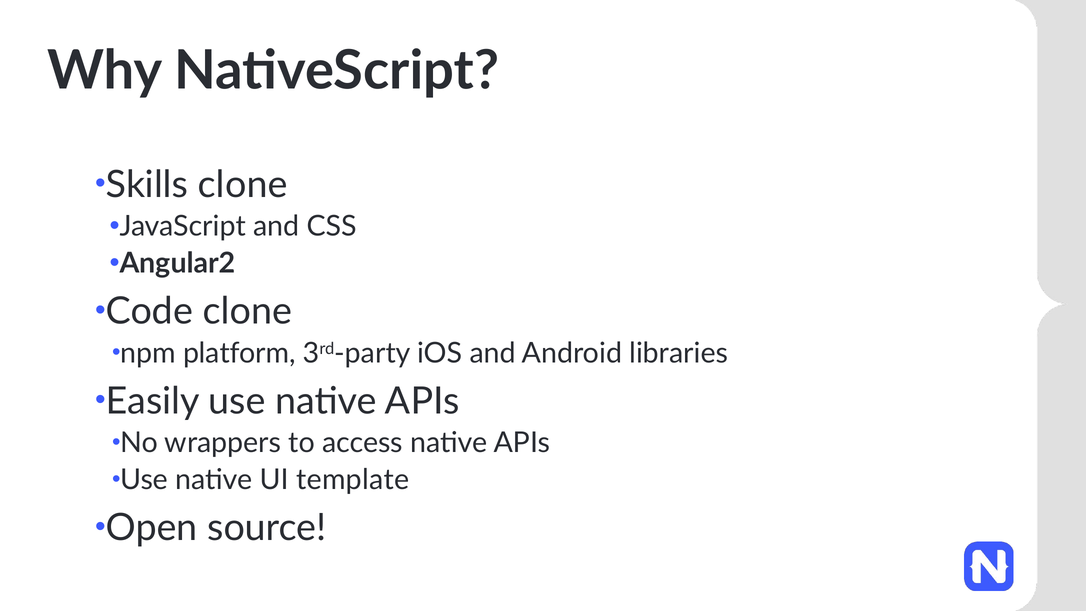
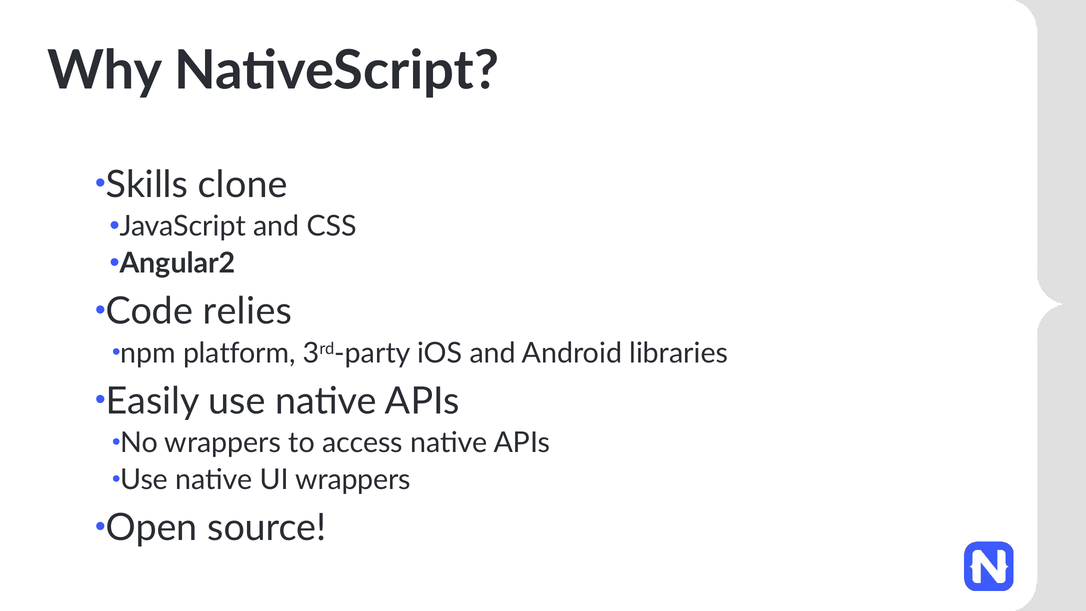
Code clone: clone -> relies
UI template: template -> wrappers
